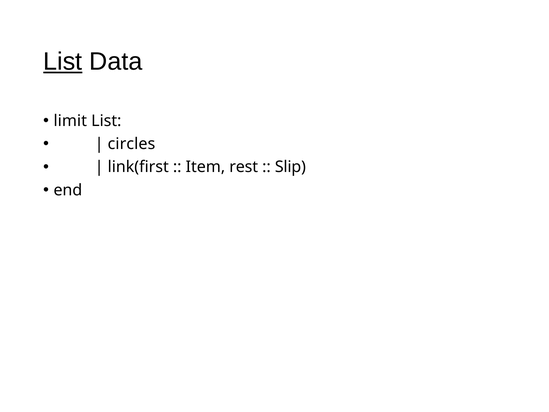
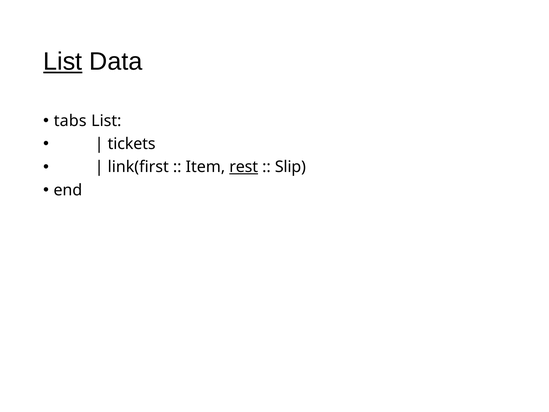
limit: limit -> tabs
circles: circles -> tickets
rest underline: none -> present
